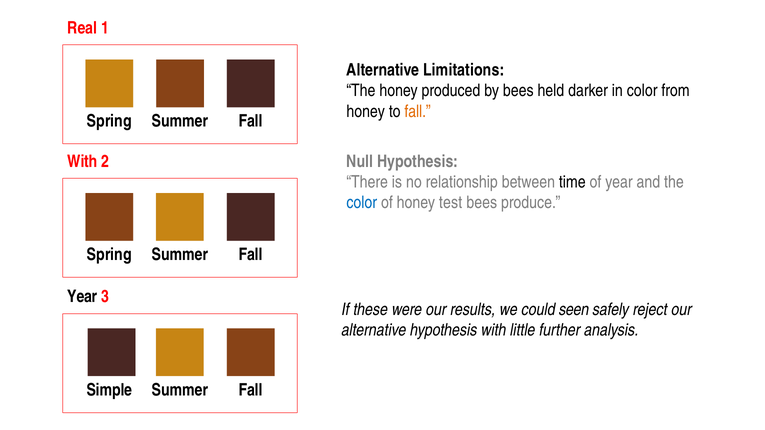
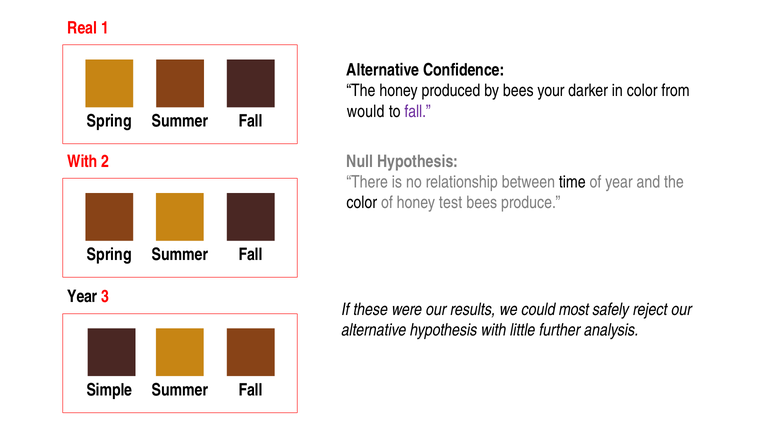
Limitations: Limitations -> Confidence
held: held -> your
honey at (366, 112): honey -> would
fall at (418, 112) colour: orange -> purple
color at (362, 203) colour: blue -> black
seen: seen -> most
